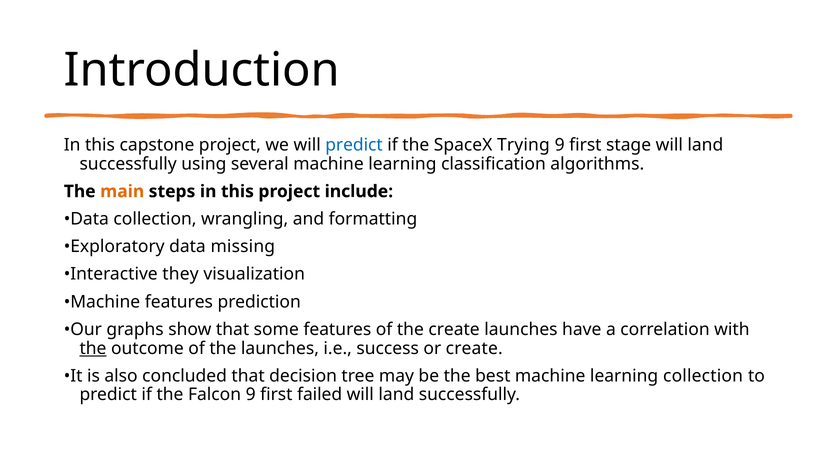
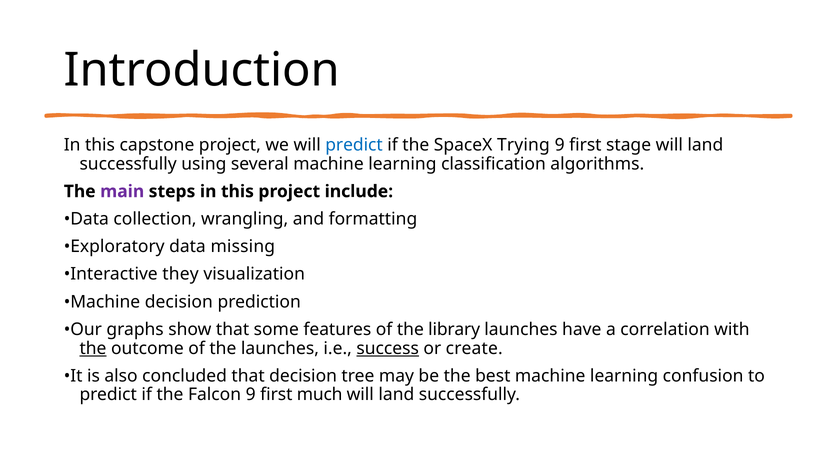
main colour: orange -> purple
Machine features: features -> decision
the create: create -> library
success underline: none -> present
learning collection: collection -> confusion
failed: failed -> much
